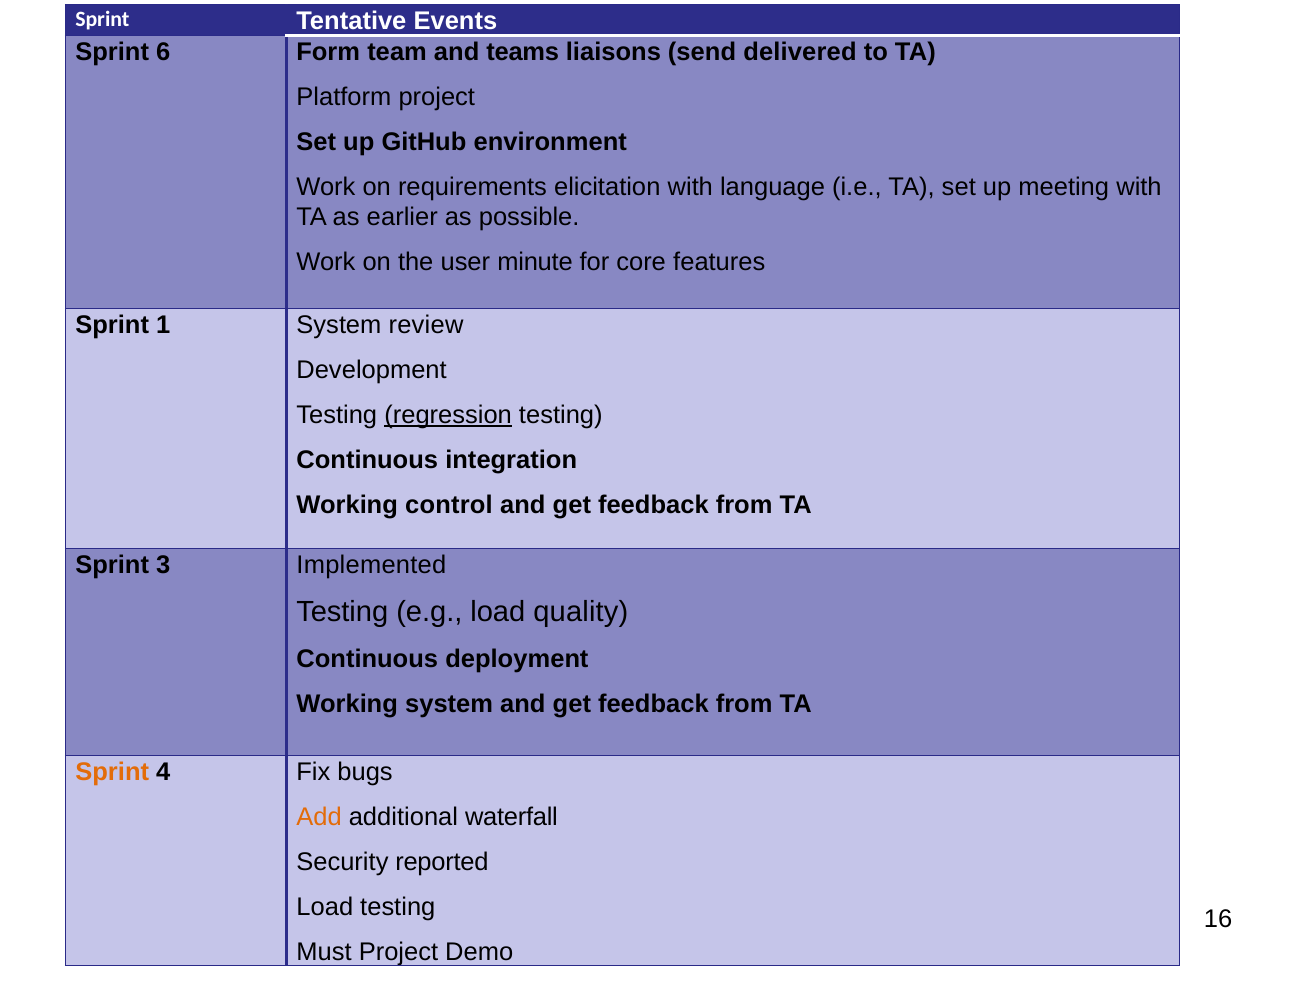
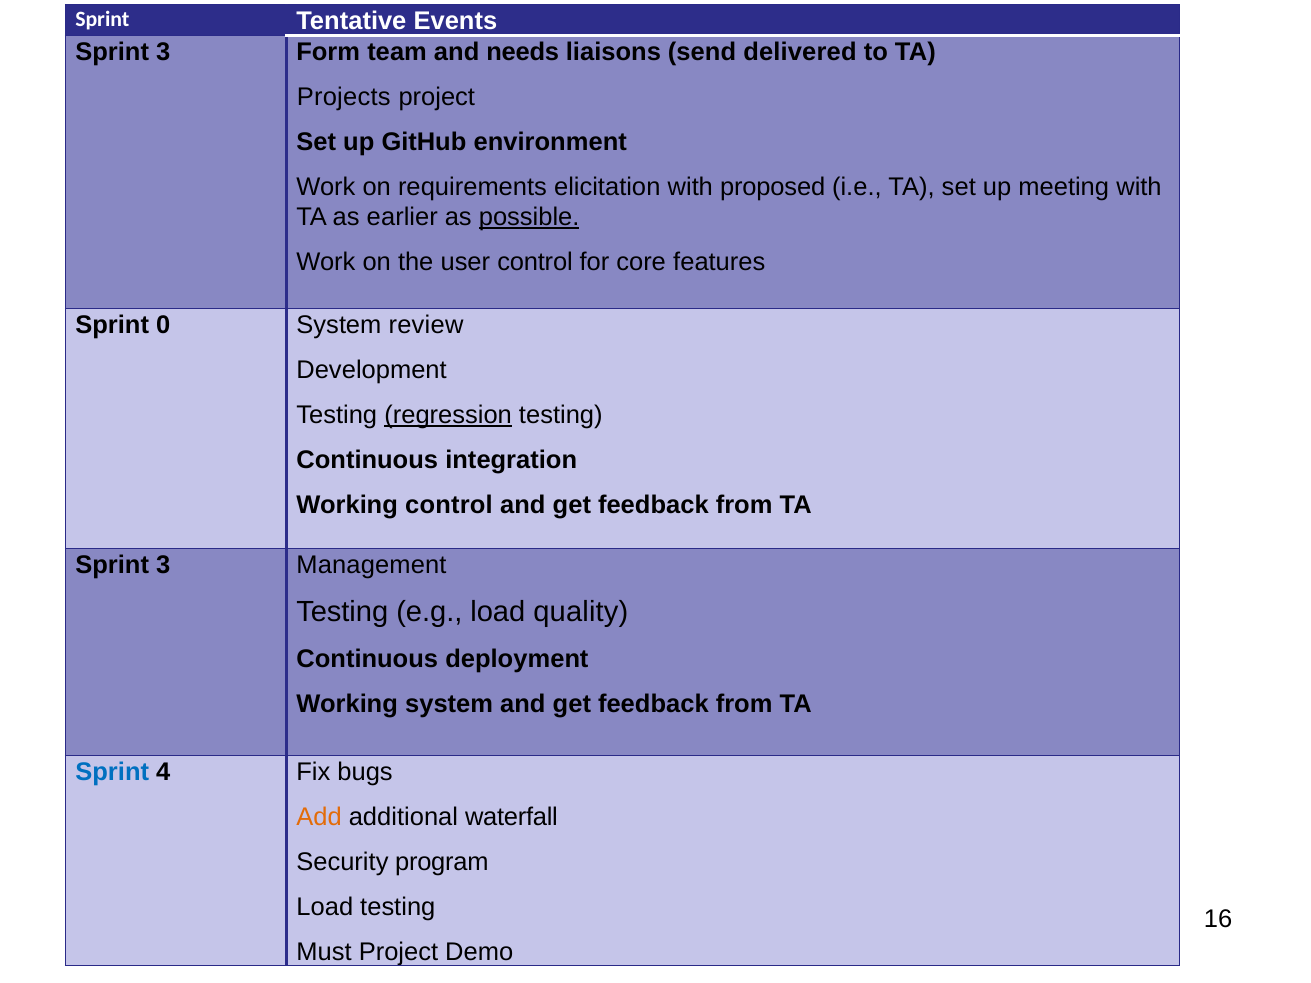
6 at (163, 52): 6 -> 3
teams: teams -> needs
Platform: Platform -> Projects
language: language -> proposed
possible underline: none -> present
user minute: minute -> control
1: 1 -> 0
Implemented: Implemented -> Management
Sprint at (112, 773) colour: orange -> blue
reported: reported -> program
